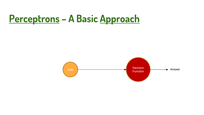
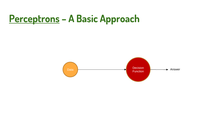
Approach underline: present -> none
